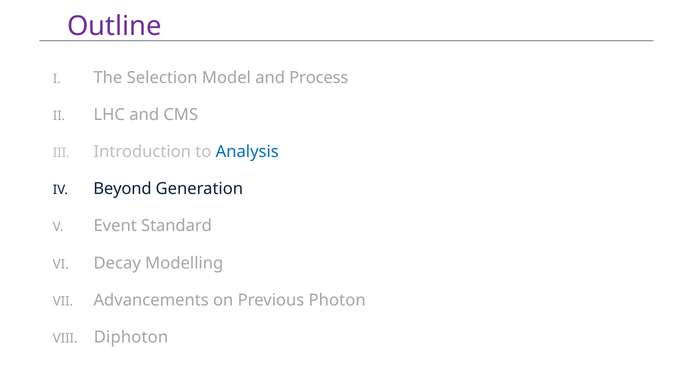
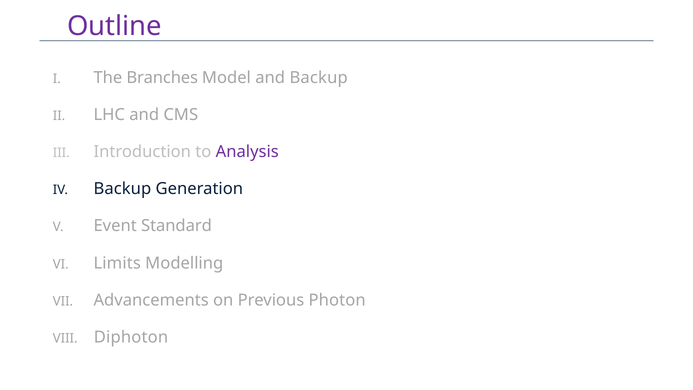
Selection: Selection -> Branches
and Process: Process -> Backup
Analysis colour: blue -> purple
Beyond at (123, 189): Beyond -> Backup
Decay: Decay -> Limits
